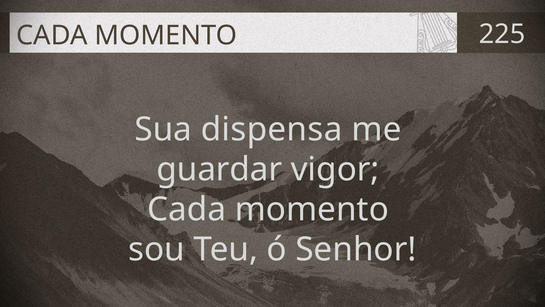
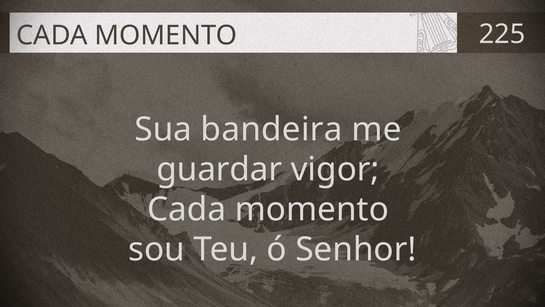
dispensa: dispensa -> bandeira
